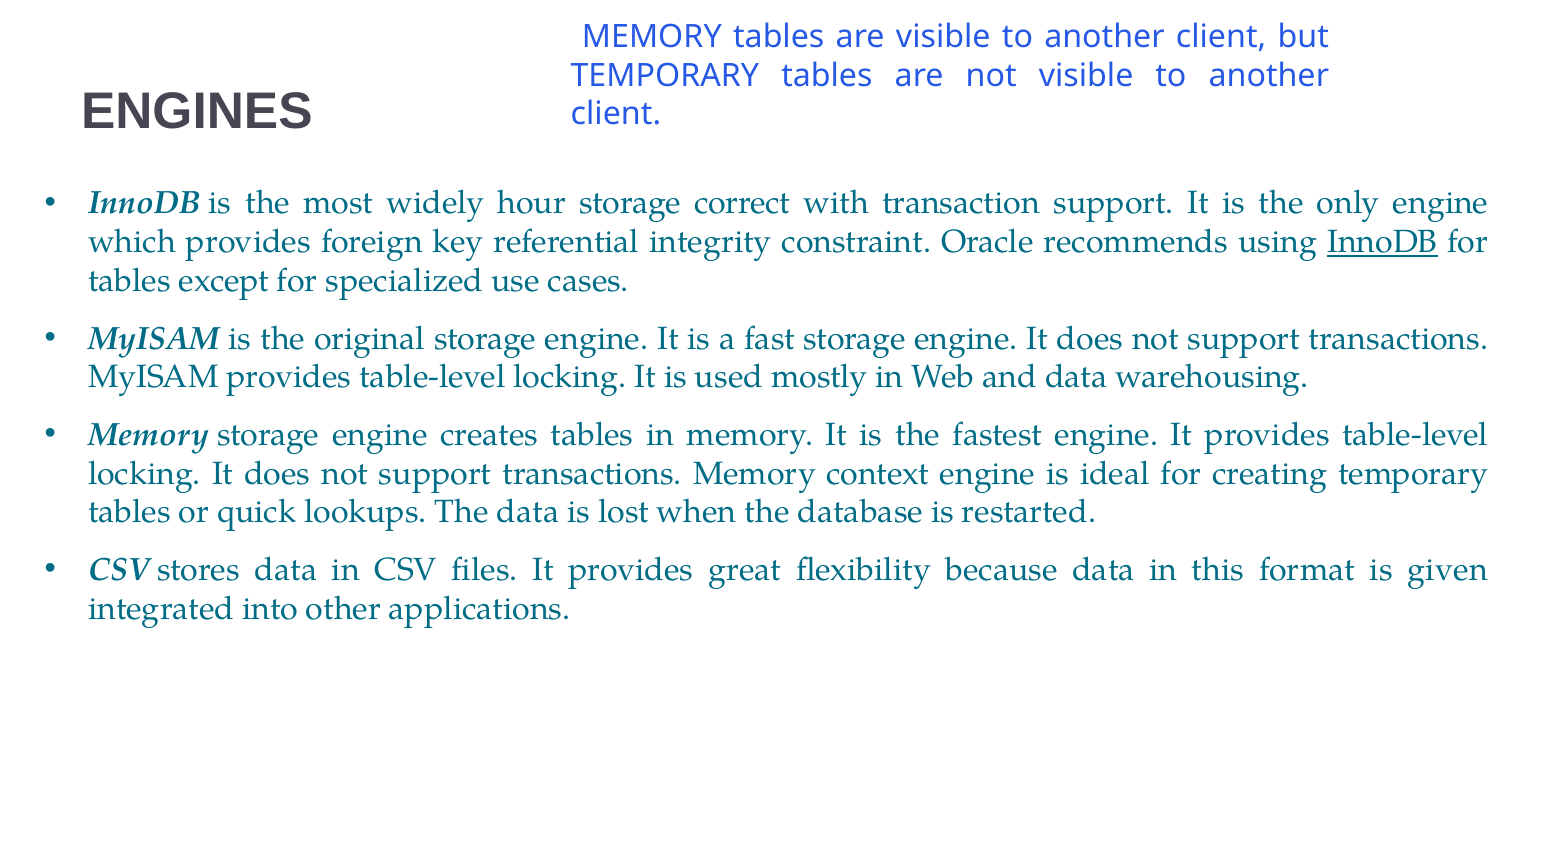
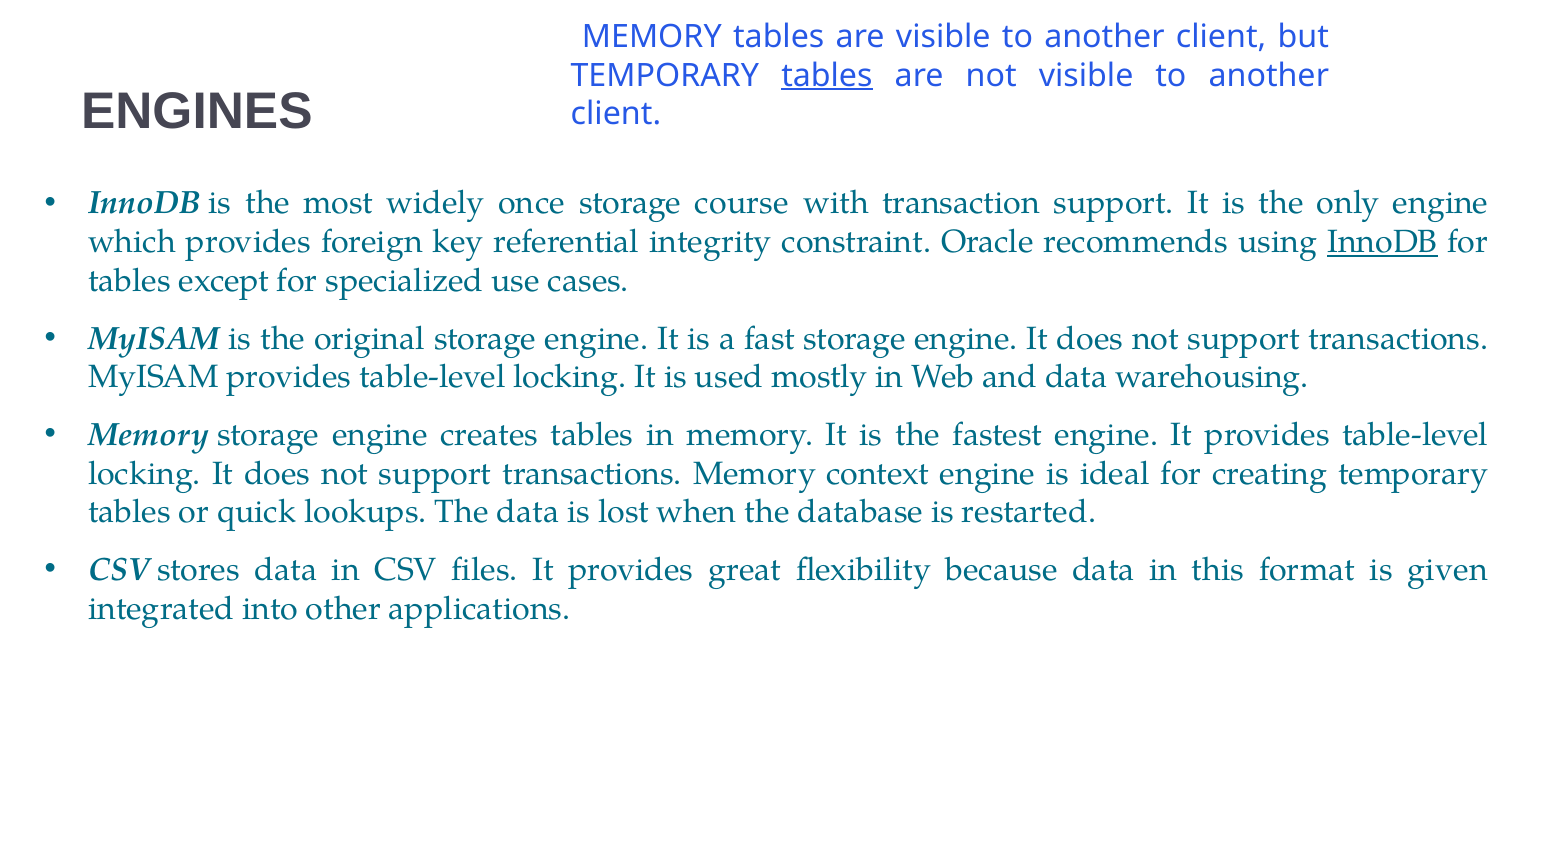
tables at (827, 75) underline: none -> present
hour: hour -> once
correct: correct -> course
